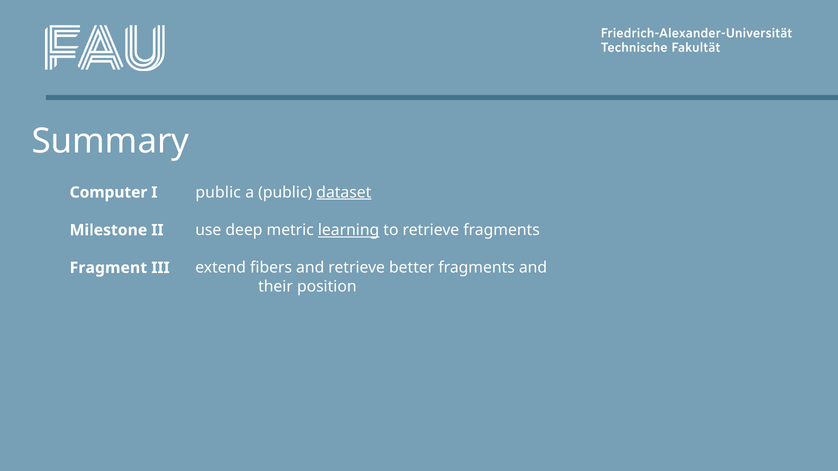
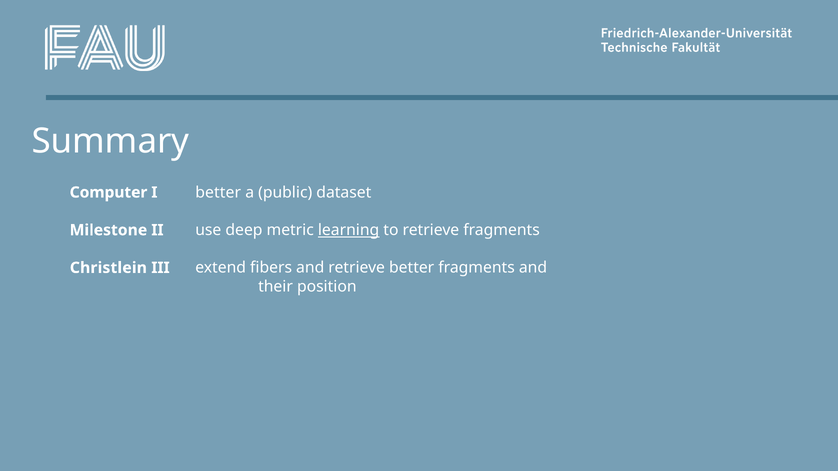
I public: public -> better
dataset underline: present -> none
Fragment: Fragment -> Christlein
